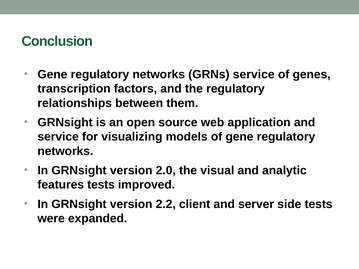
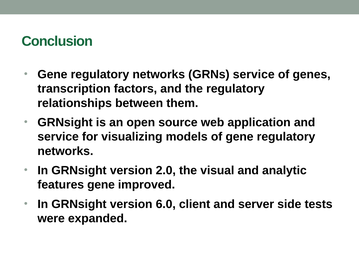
features tests: tests -> gene
2.2: 2.2 -> 6.0
